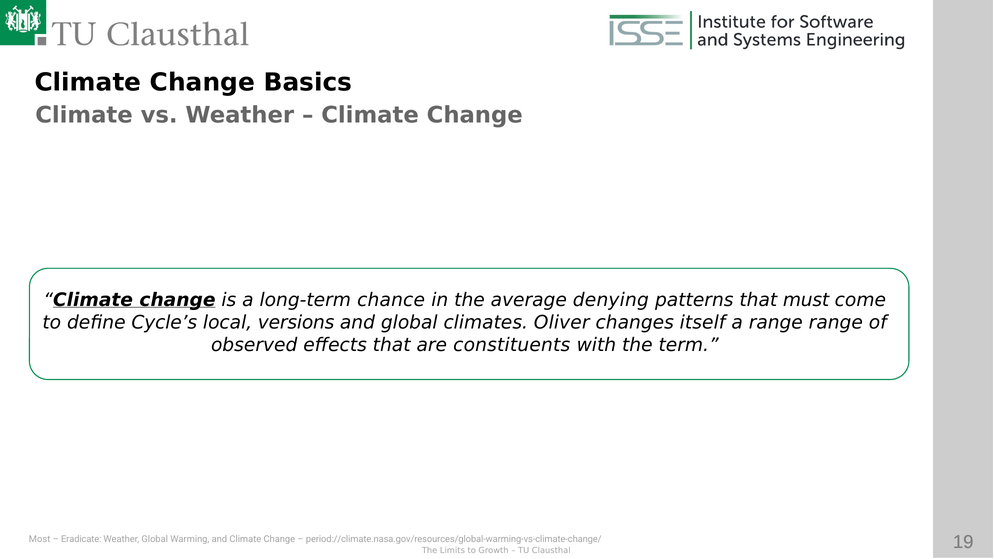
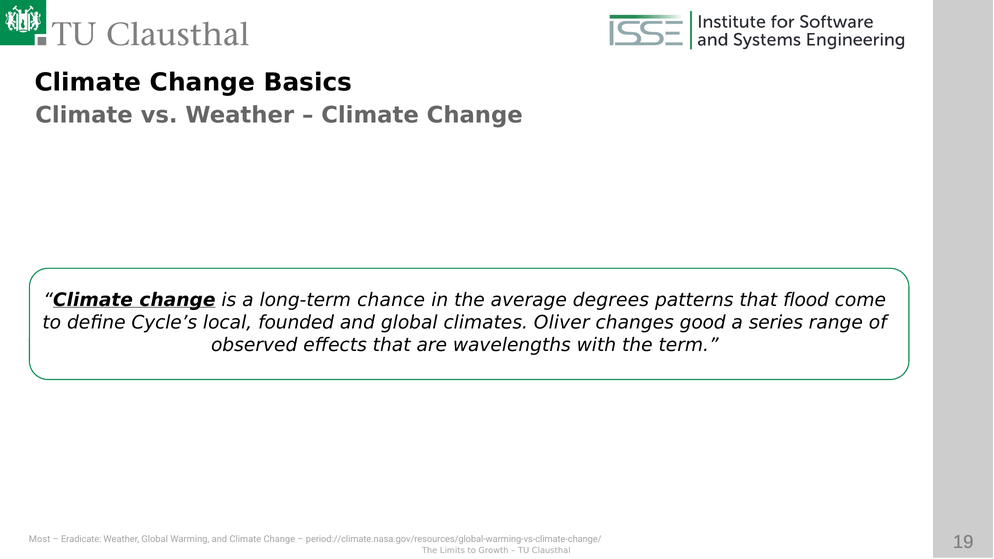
denying: denying -> degrees
must: must -> flood
versions: versions -> founded
itself: itself -> good
a range: range -> series
constituents: constituents -> wavelengths
